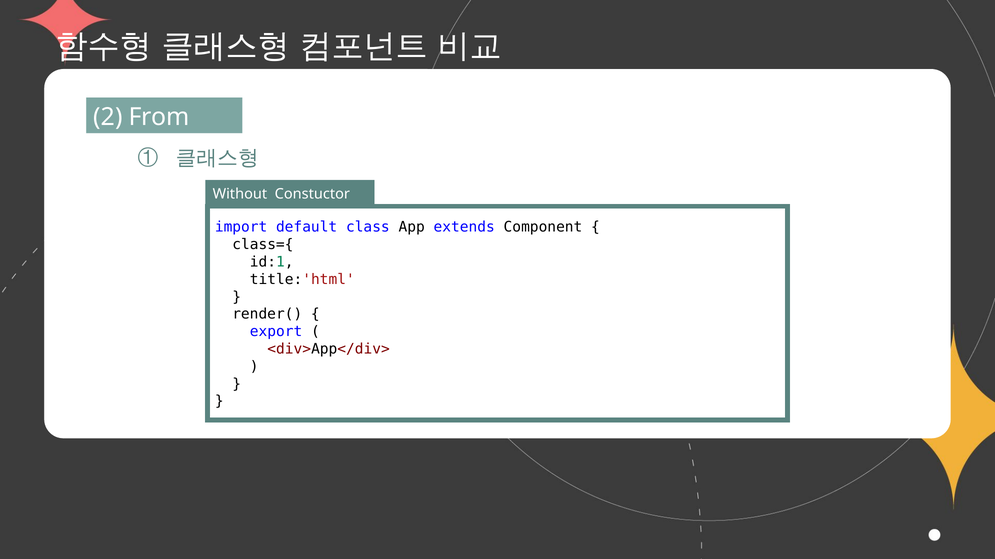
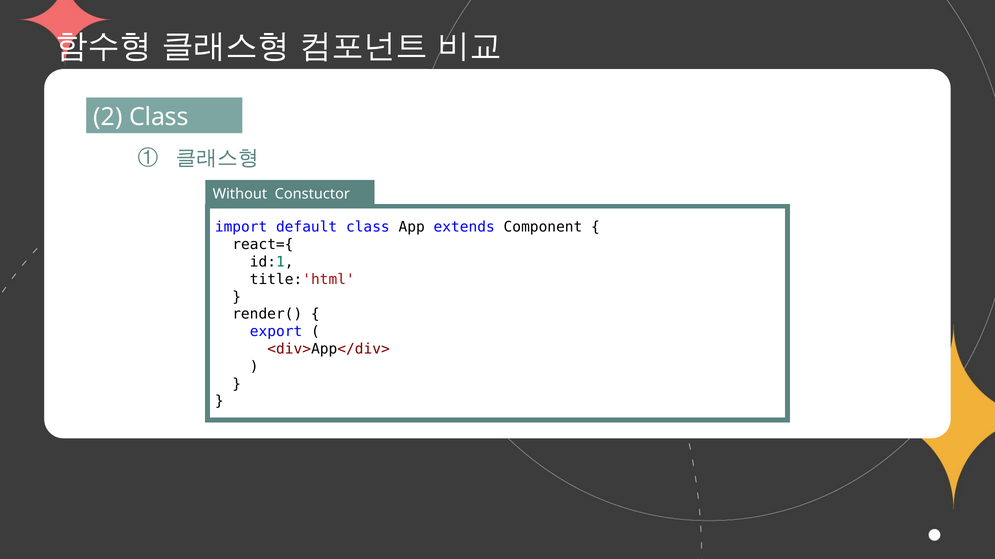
2 From: From -> Class
class={: class={ -> react={
